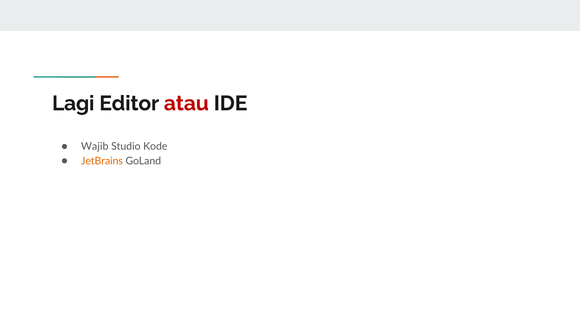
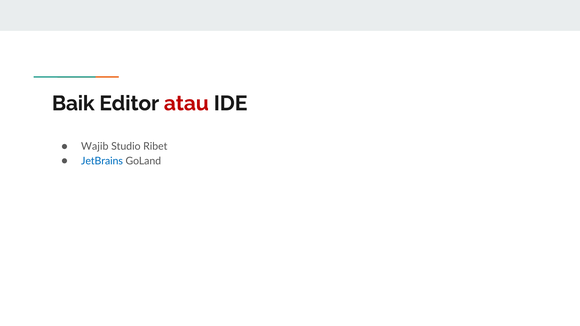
Lagi: Lagi -> Baik
Kode: Kode -> Ribet
JetBrains colour: orange -> blue
